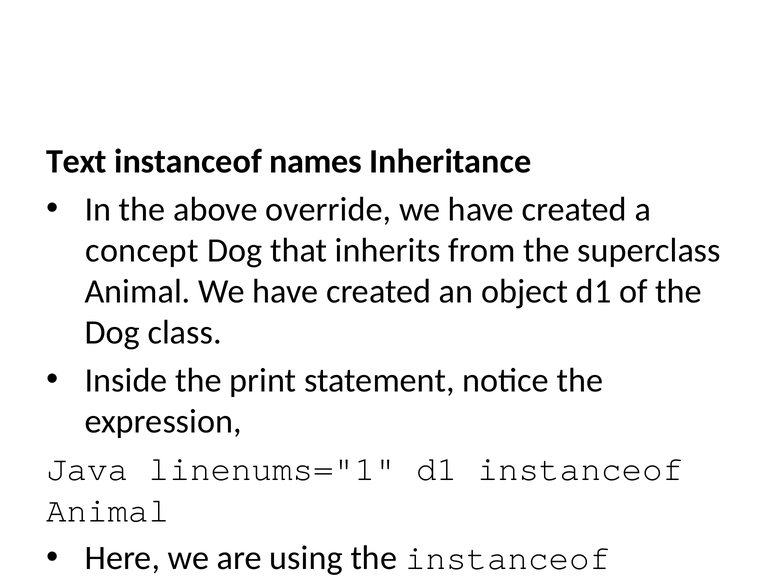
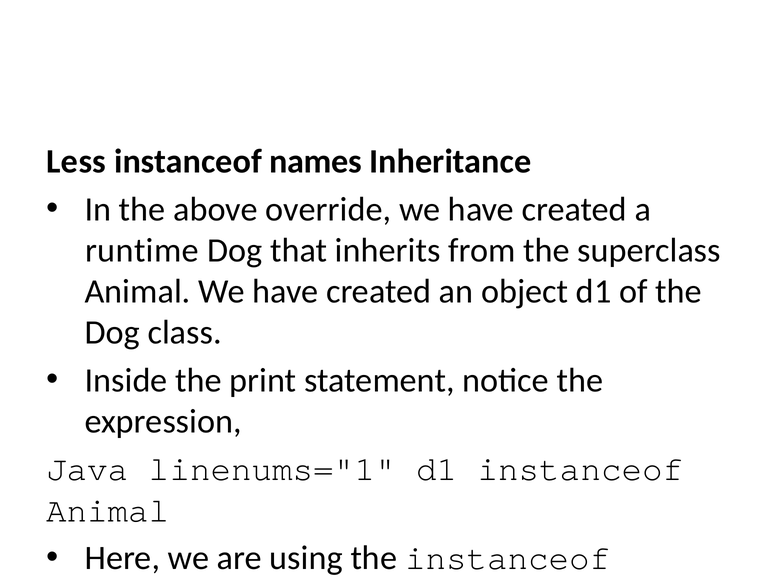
Text: Text -> Less
concept: concept -> runtime
